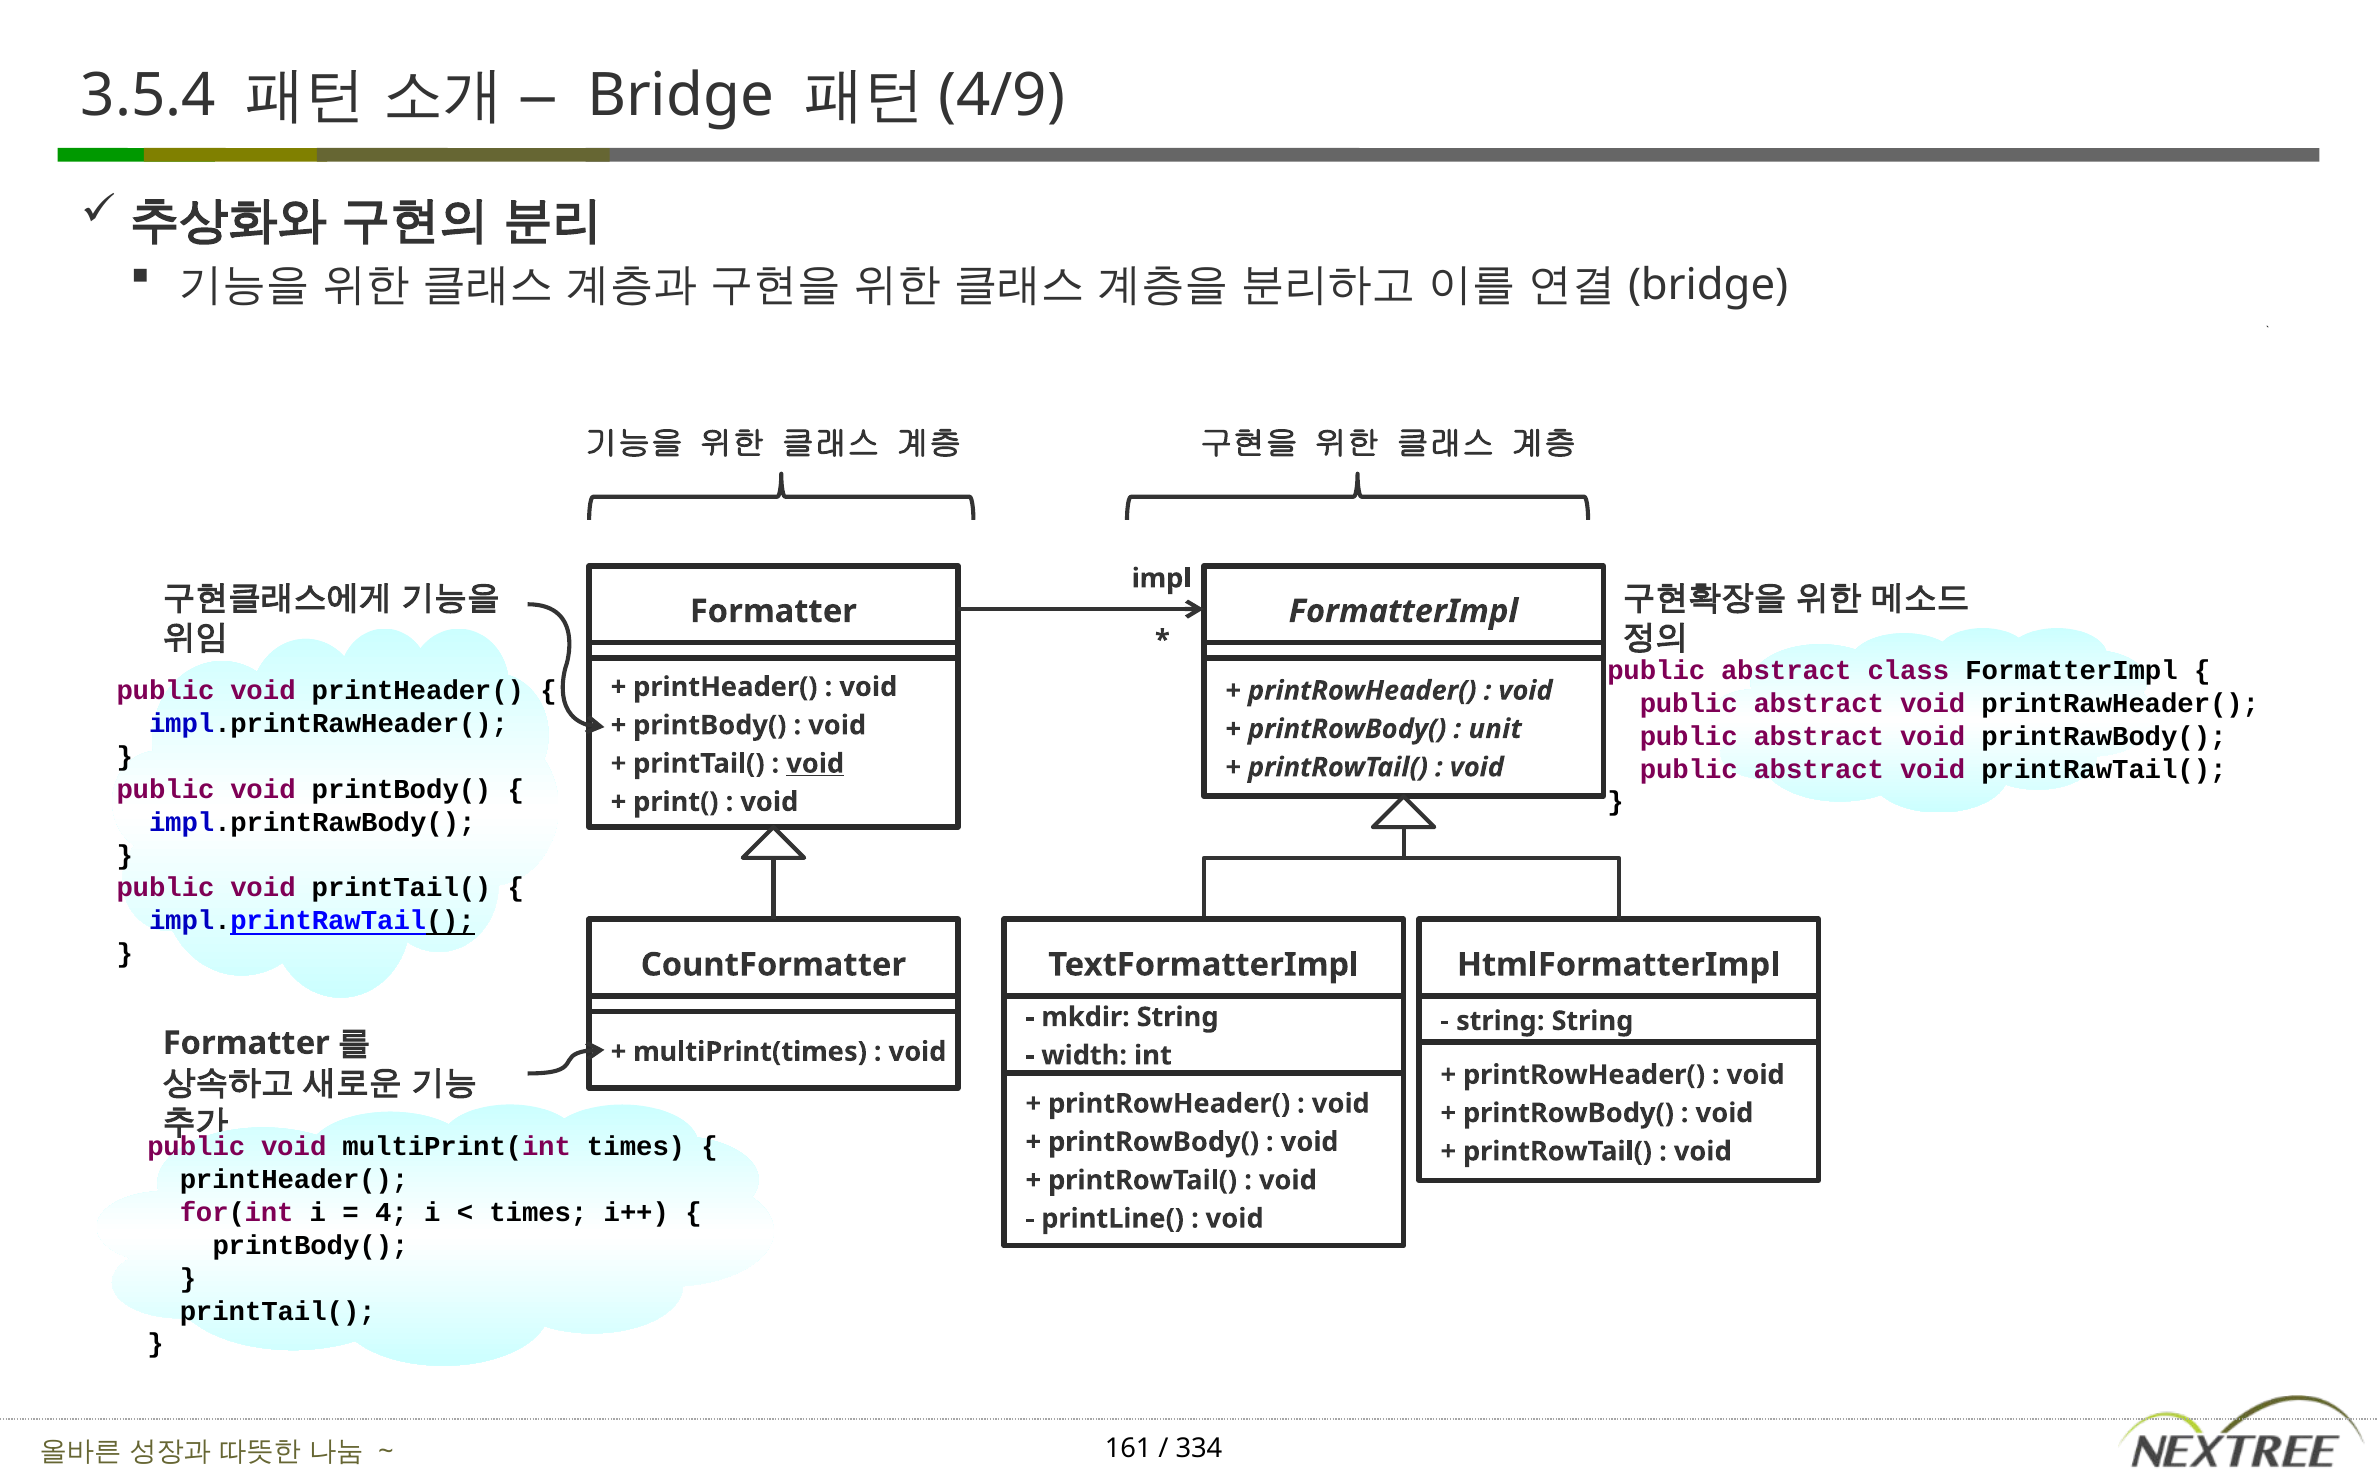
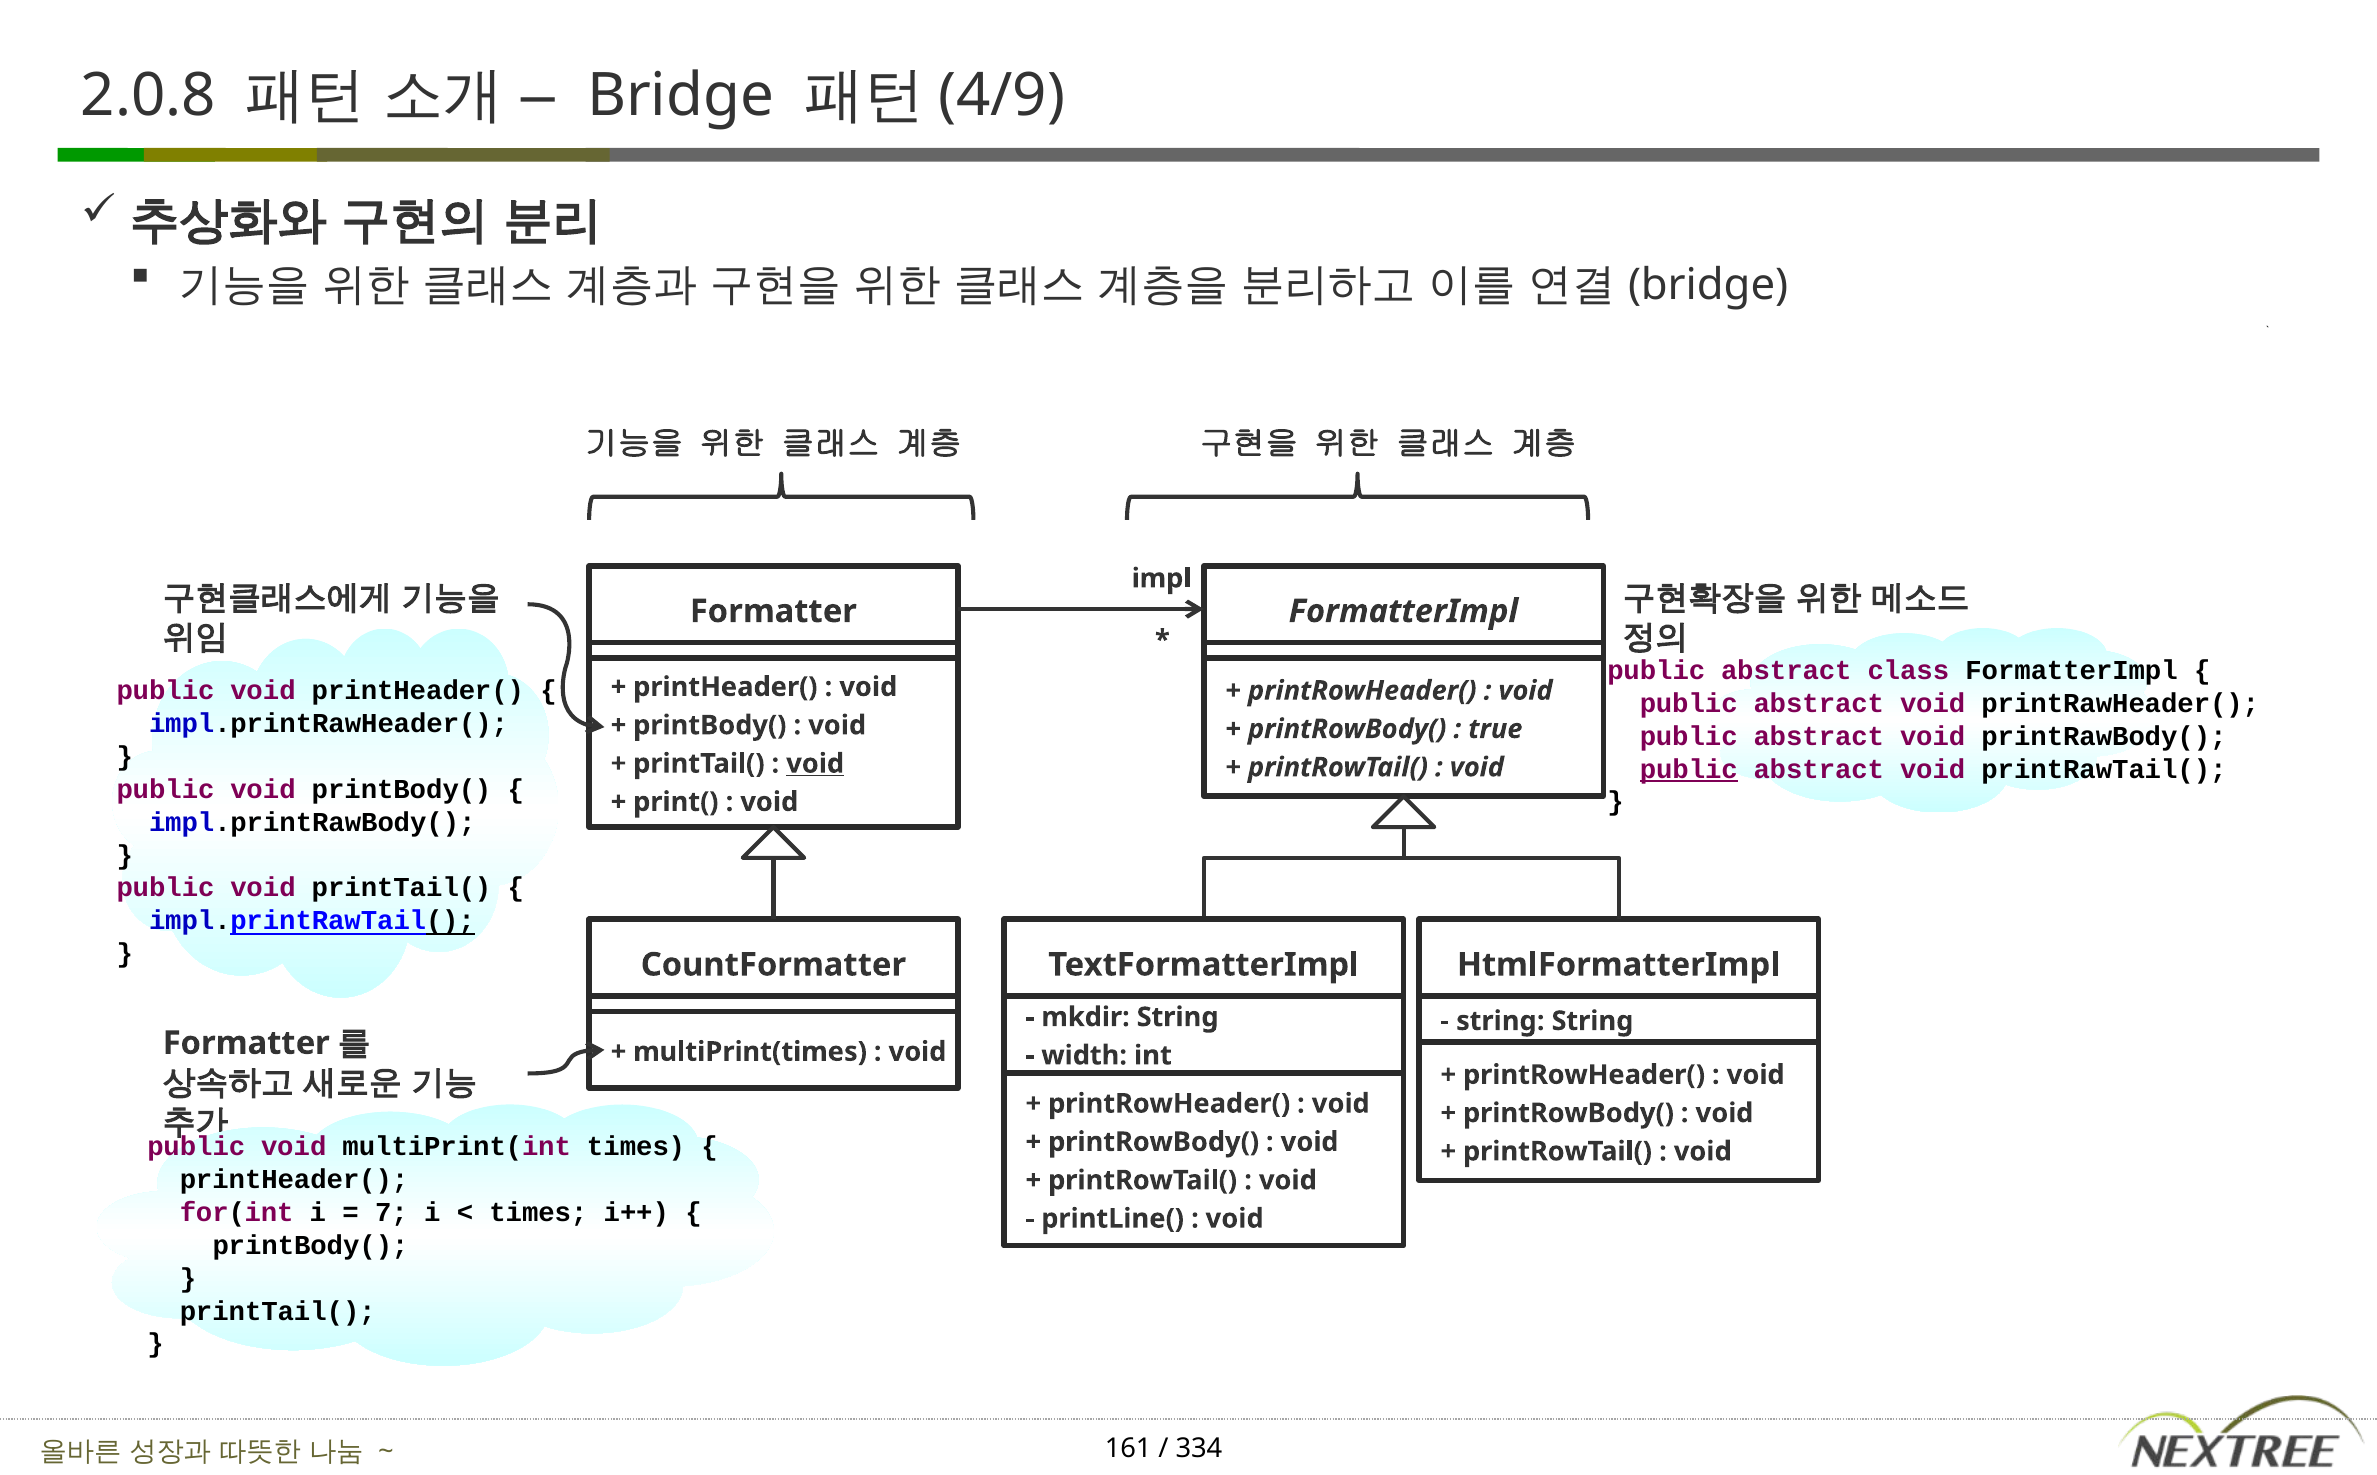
3.5.4: 3.5.4 -> 2.0.8
unit: unit -> true
public at (1689, 769) underline: none -> present
4: 4 -> 7
